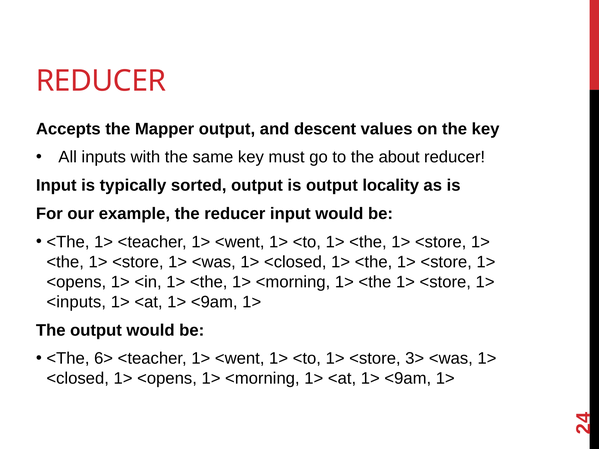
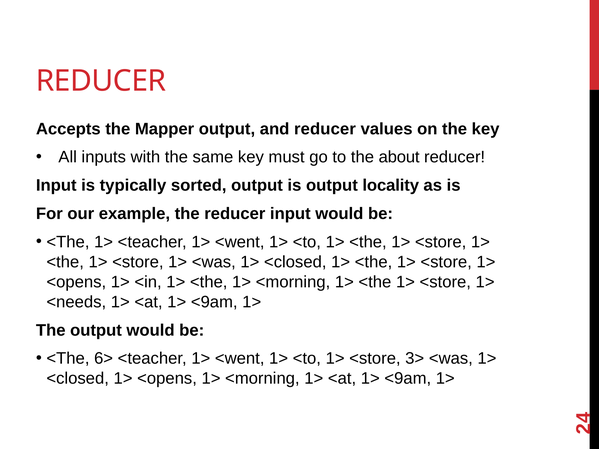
and descent: descent -> reducer
<inputs: <inputs -> <needs
